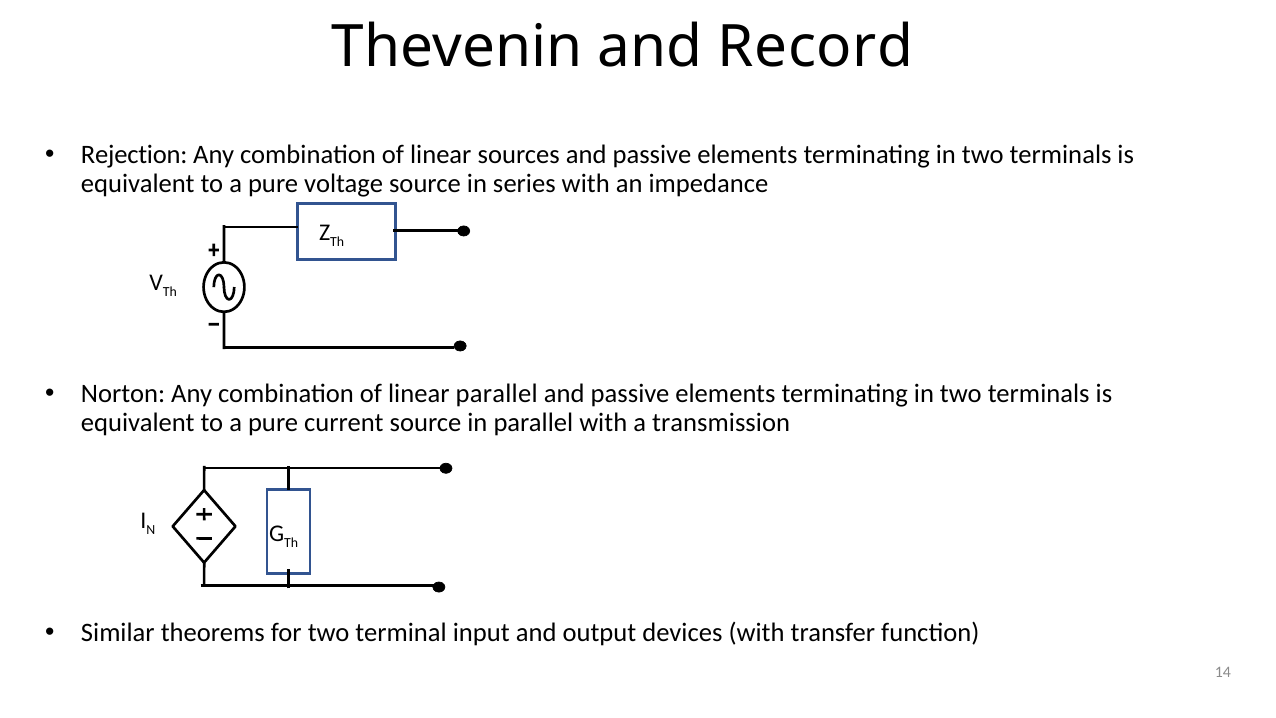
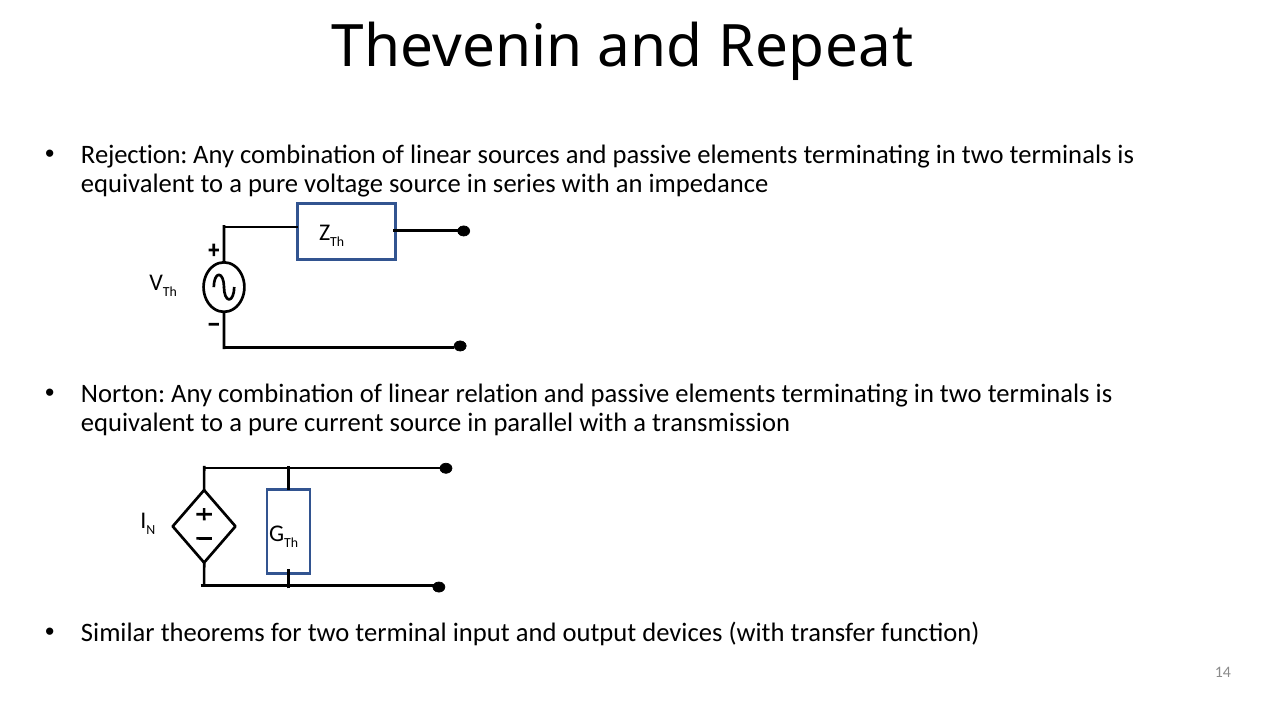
Record: Record -> Repeat
linear parallel: parallel -> relation
